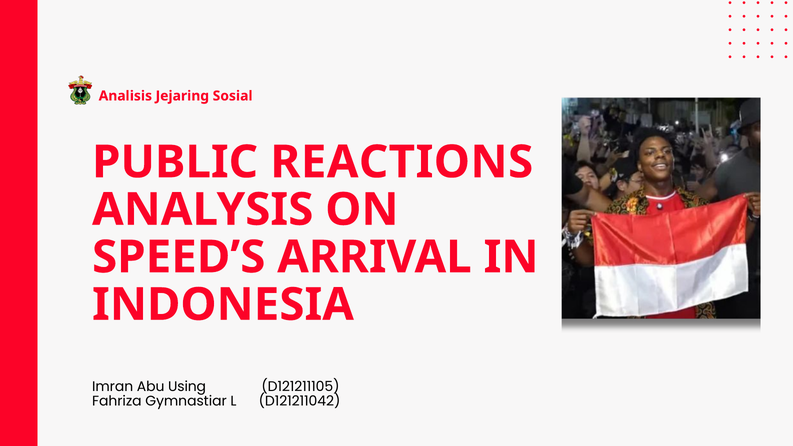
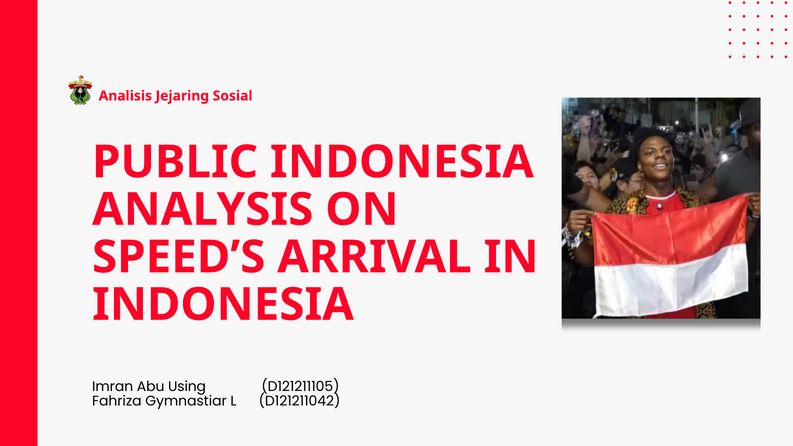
PUBLIC REACTIONS: REACTIONS -> INDONESIA
